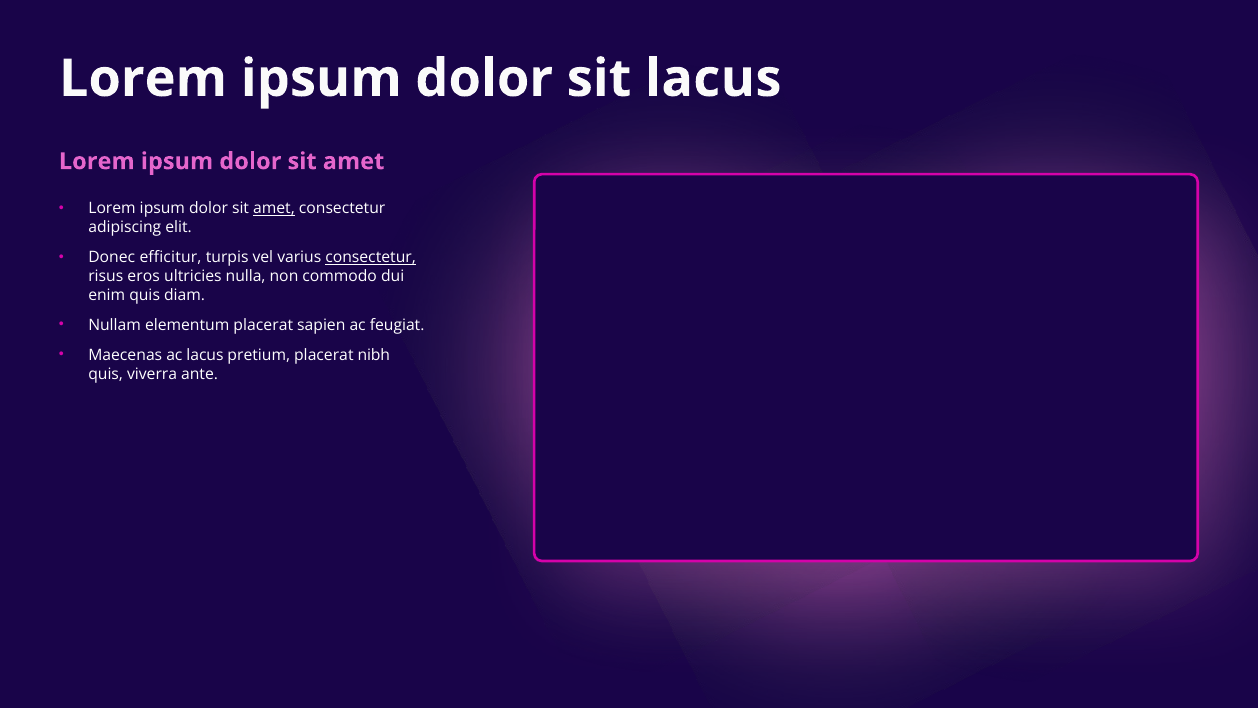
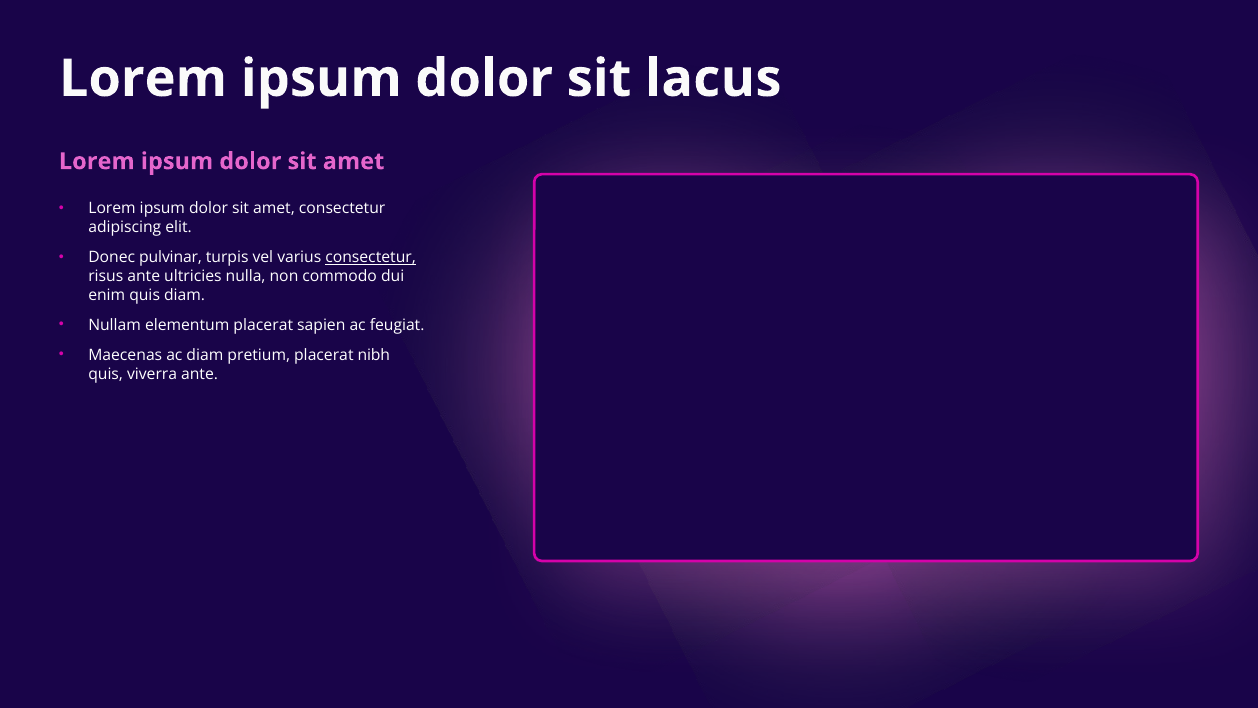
amet at (274, 209) underline: present -> none
efficitur: efficitur -> pulvinar
risus eros: eros -> ante
ac lacus: lacus -> diam
